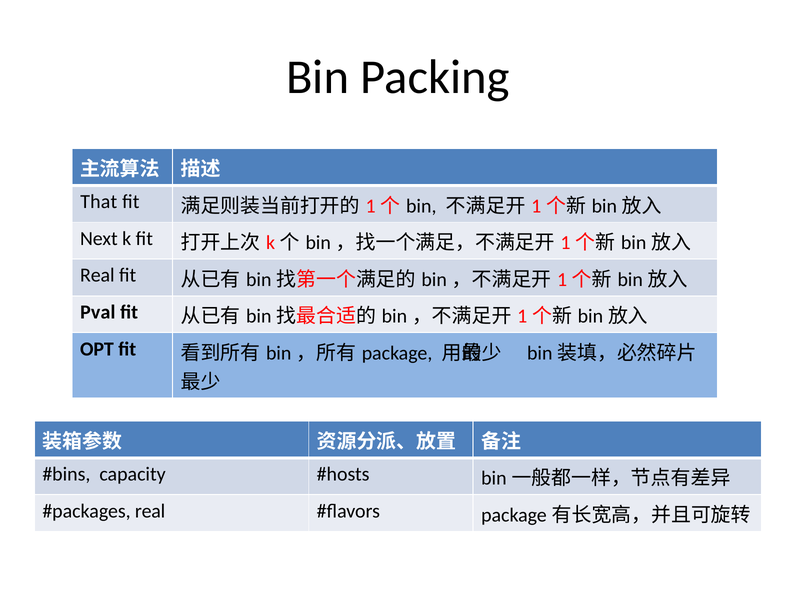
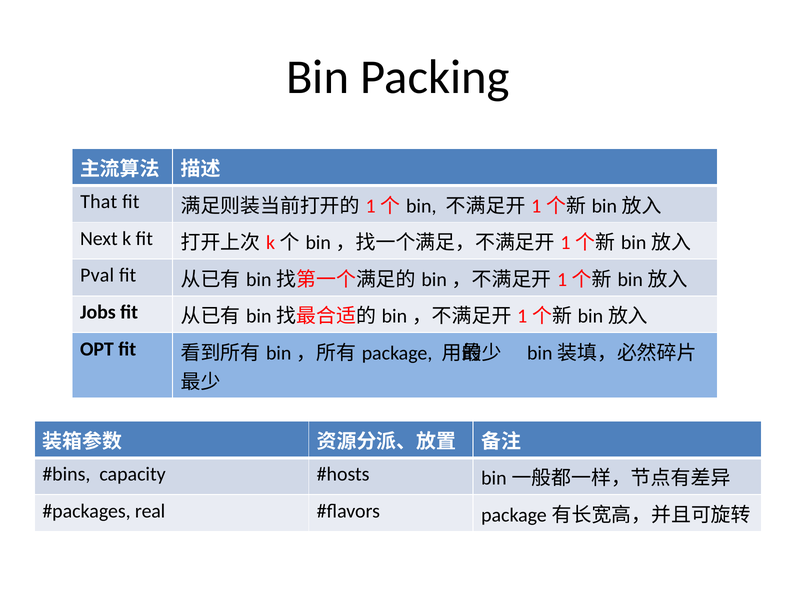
Real at (97, 275): Real -> Pval
Pval: Pval -> Jobs
